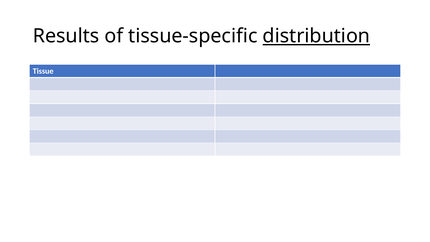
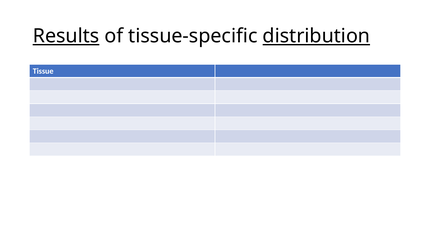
Results underline: none -> present
